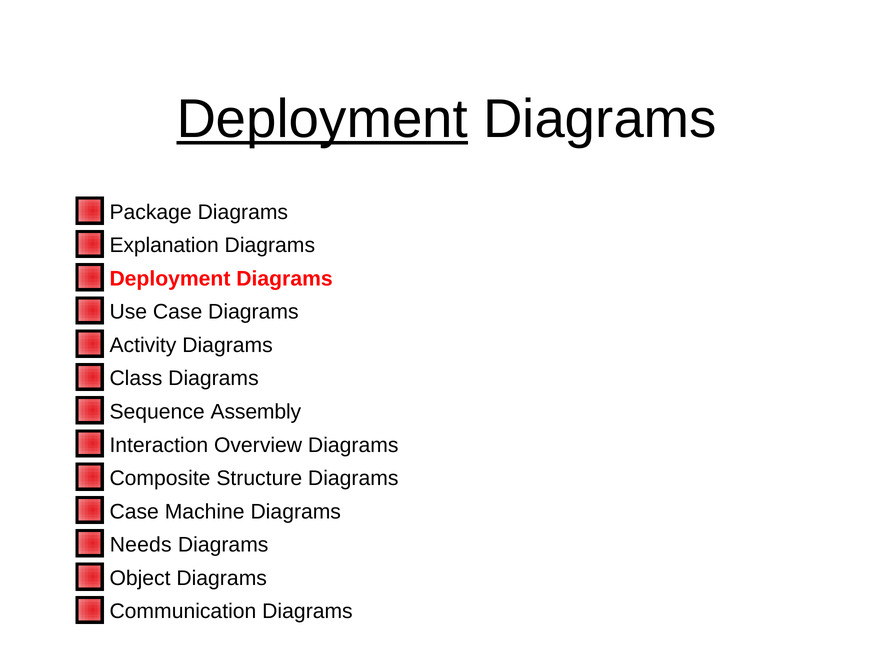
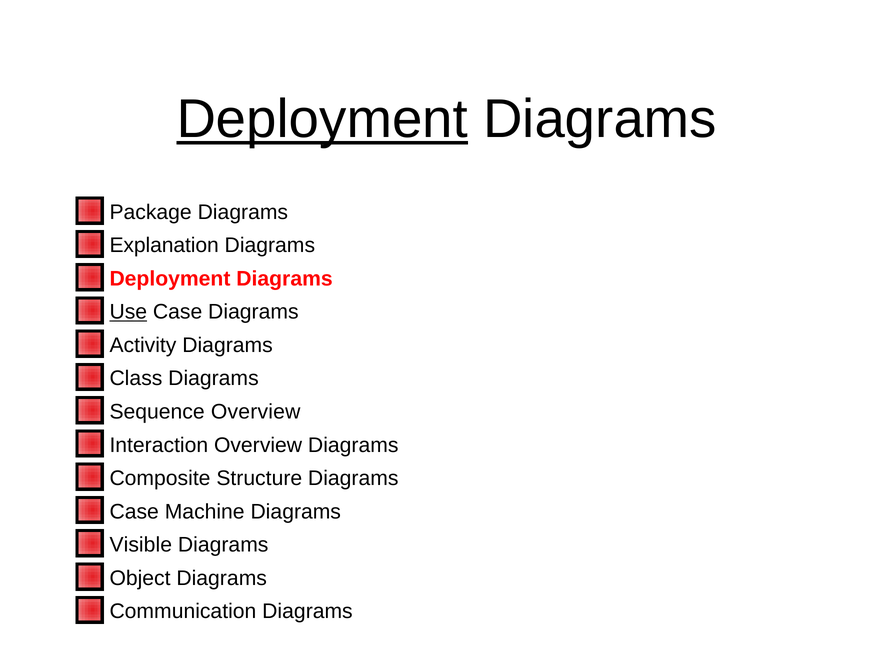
Use underline: none -> present
Sequence Assembly: Assembly -> Overview
Needs: Needs -> Visible
